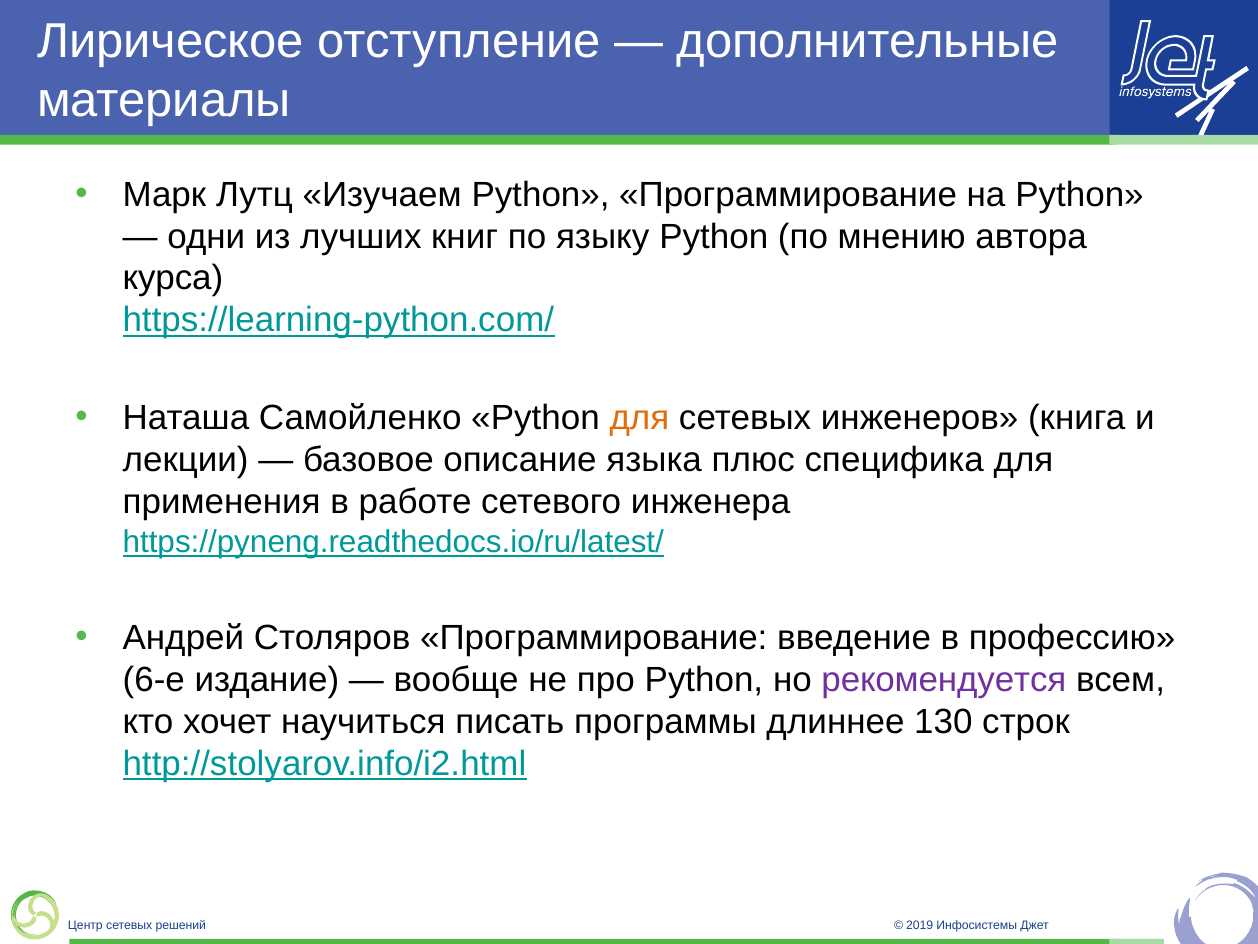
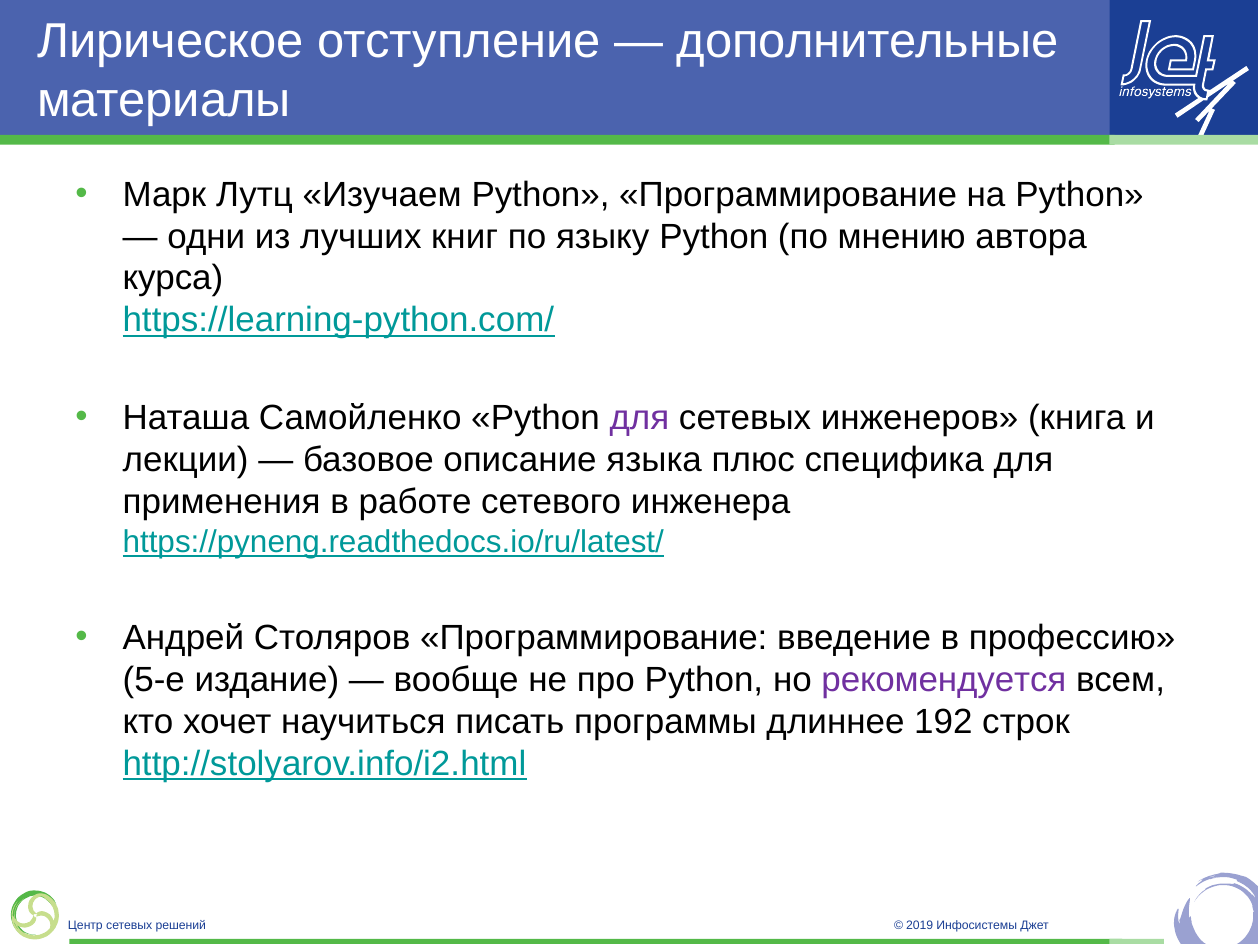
для at (639, 418) colour: orange -> purple
6-е: 6-е -> 5-е
130: 130 -> 192
